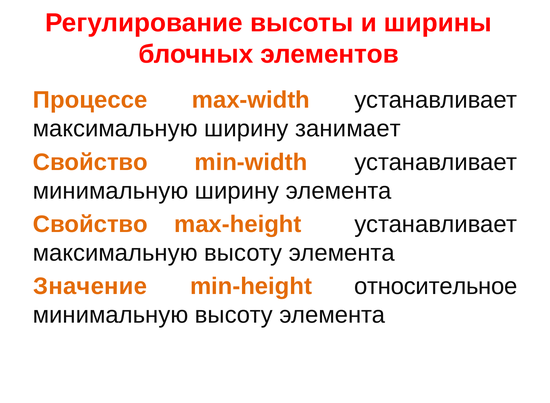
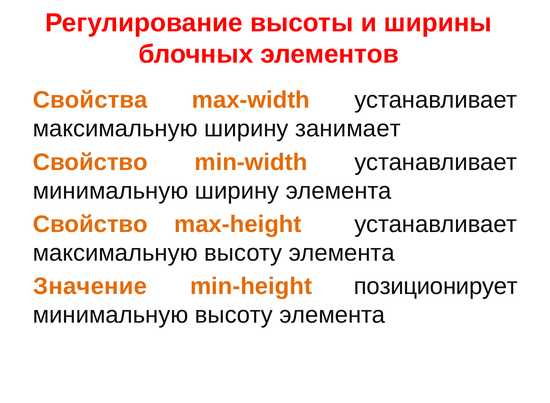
Процессе: Процессе -> Свойства
относительное: относительное -> позиционирует
